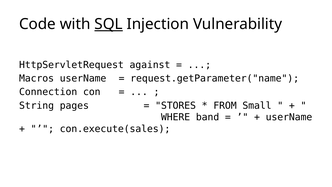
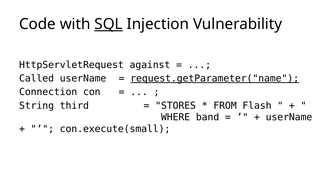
Macros: Macros -> Called
request.getParameter("name underline: none -> present
pages: pages -> third
Small: Small -> Flash
con.execute(sales: con.execute(sales -> con.execute(small
